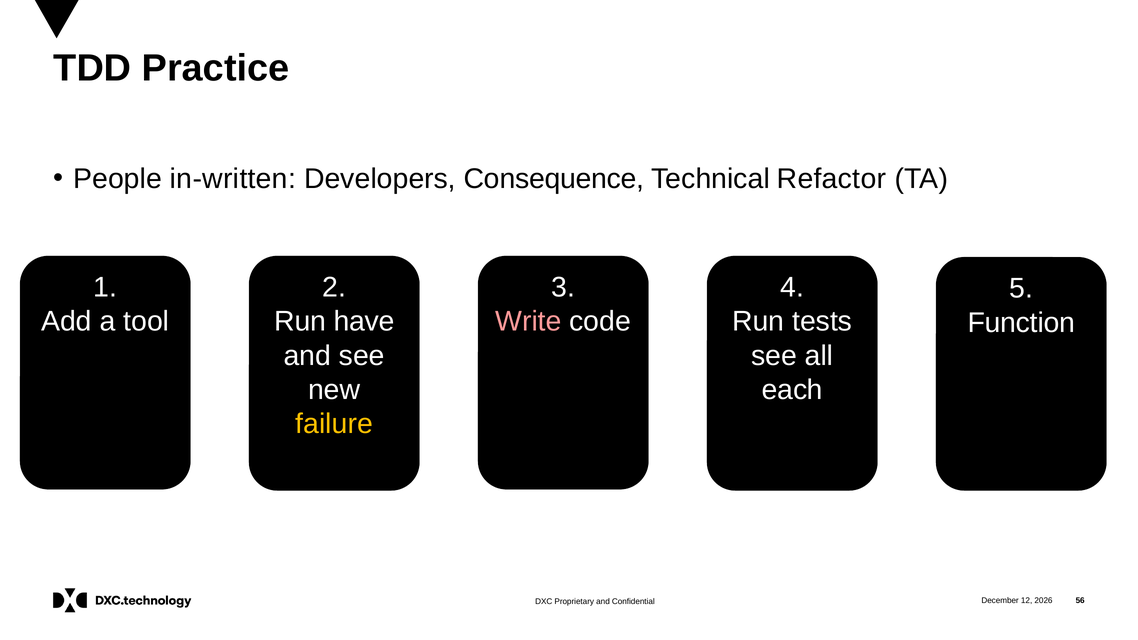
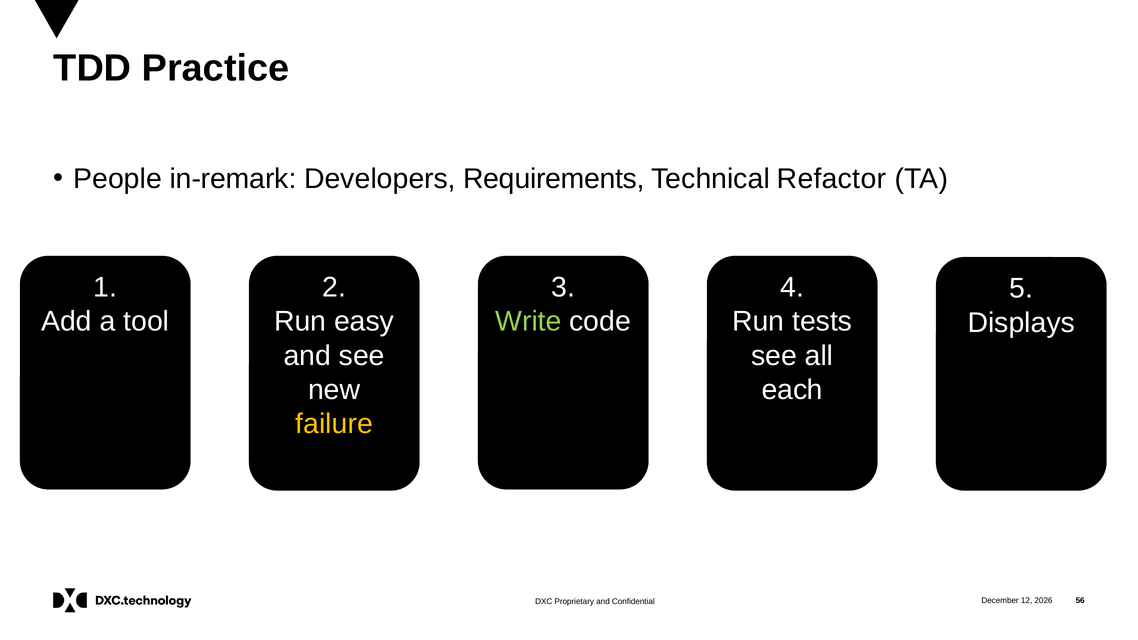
in-written: in-written -> in-remark
Consequence: Consequence -> Requirements
have: have -> easy
Write colour: pink -> light green
Function: Function -> Displays
